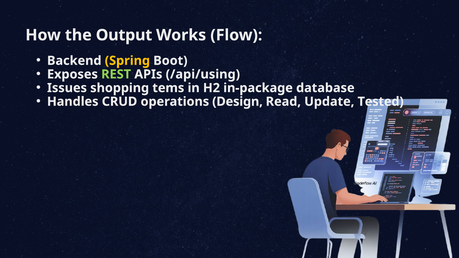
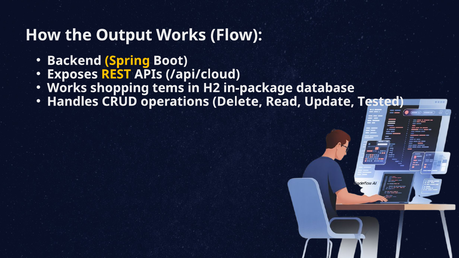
REST colour: light green -> yellow
/api/using: /api/using -> /api/cloud
Issues at (67, 88): Issues -> Works
Design: Design -> Delete
